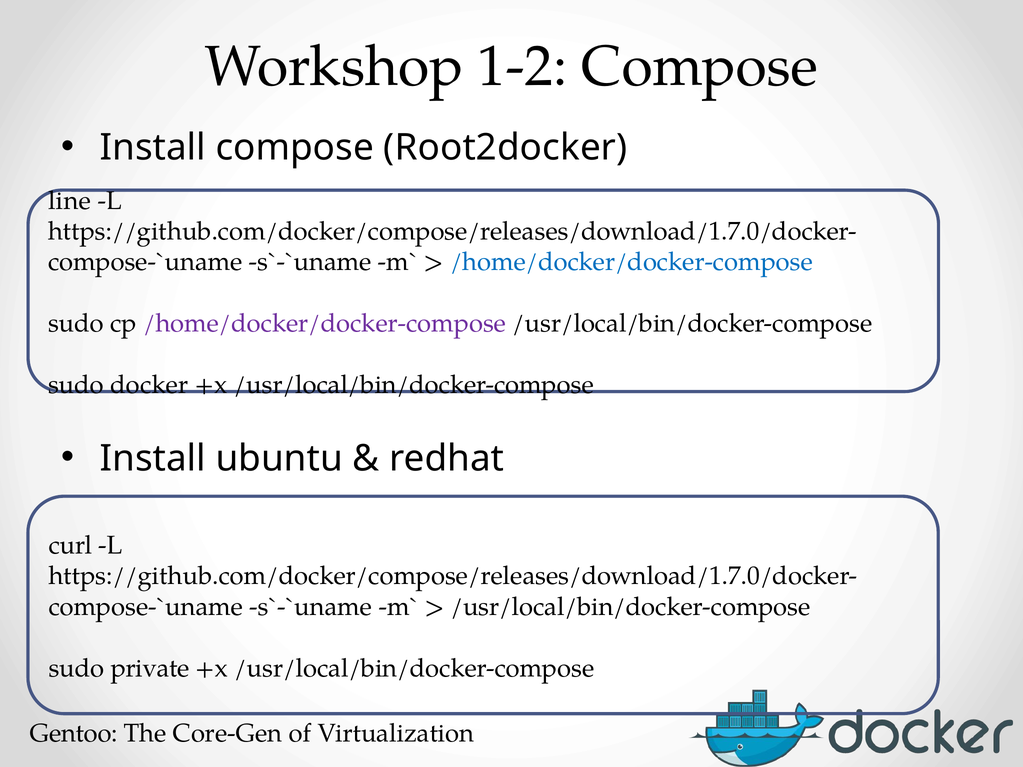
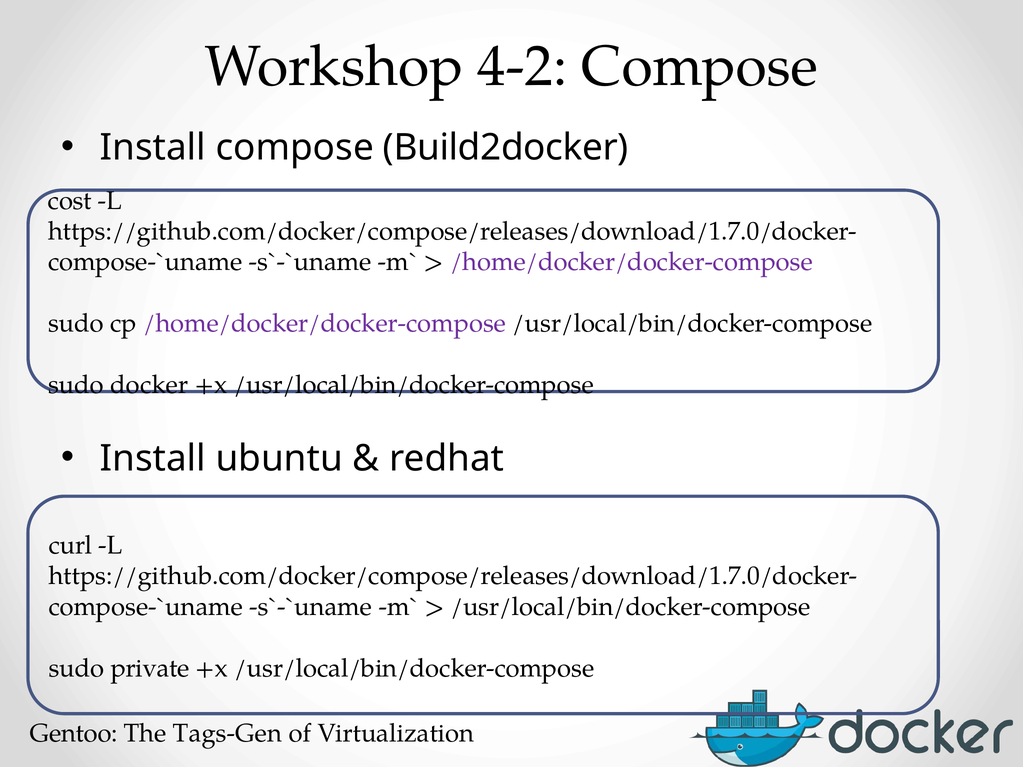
1-2: 1-2 -> 4-2
Root2docker: Root2docker -> Build2docker
line: line -> cost
/home/docker/docker-compose at (631, 262) colour: blue -> purple
Core-Gen: Core-Gen -> Tags-Gen
